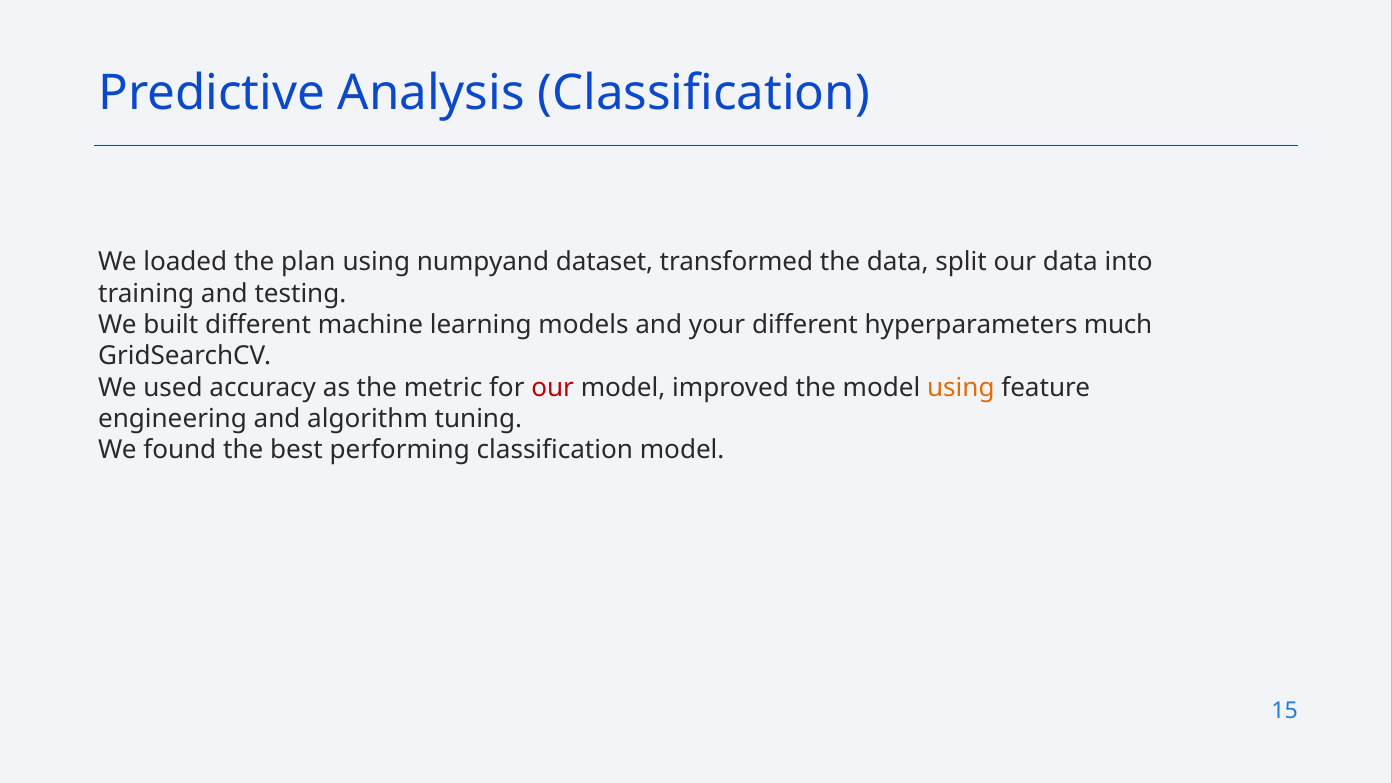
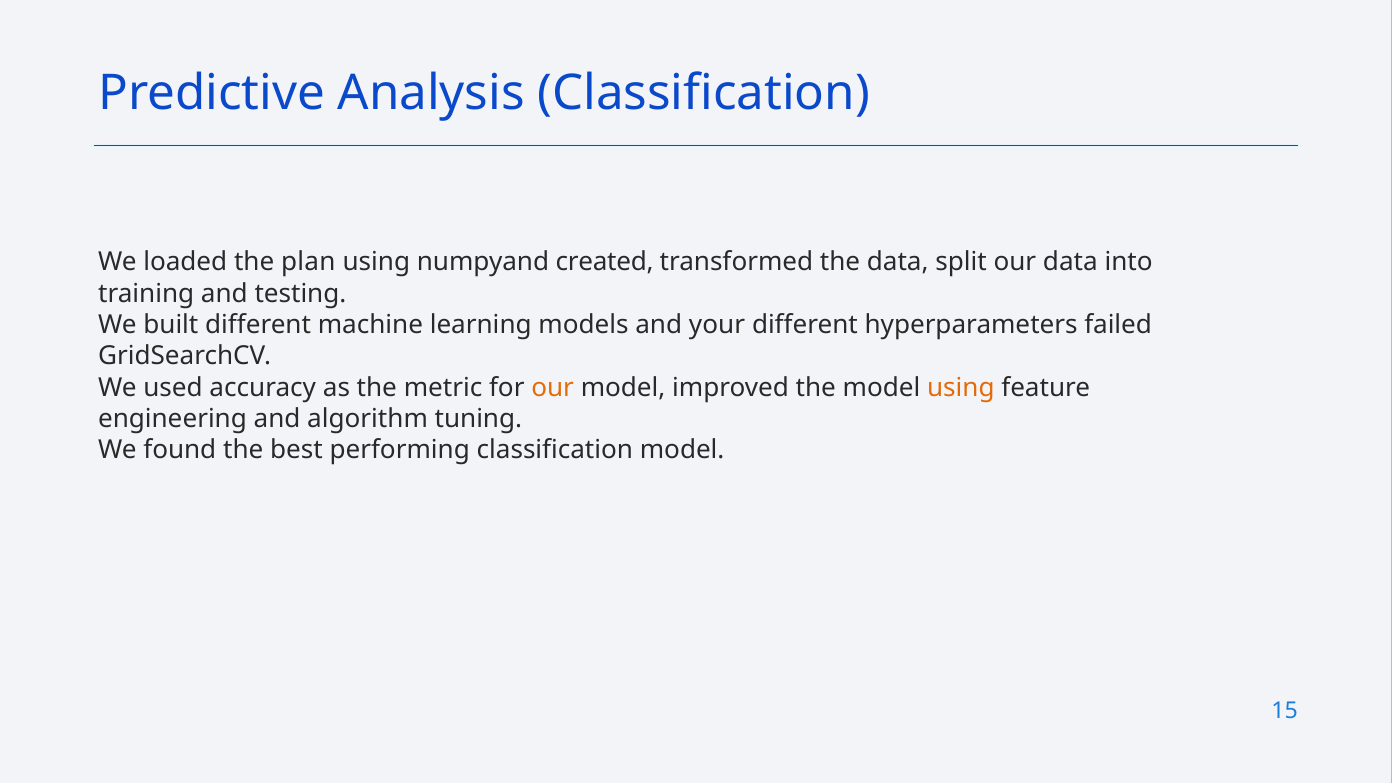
dataset: dataset -> created
much: much -> failed
our at (553, 388) colour: red -> orange
